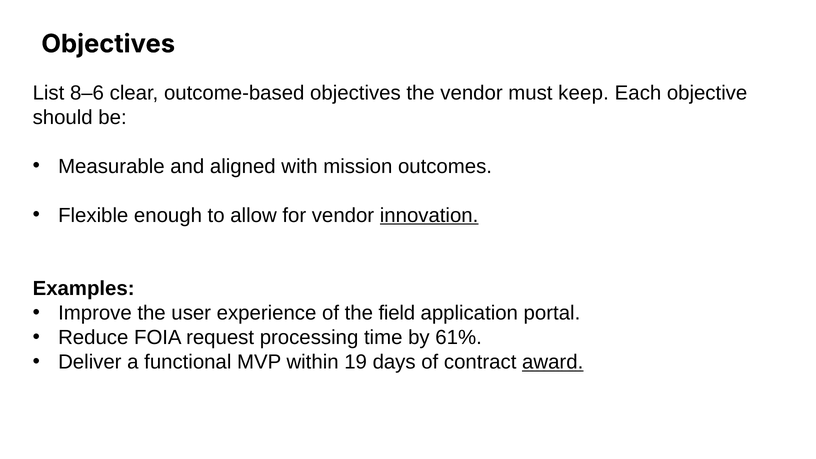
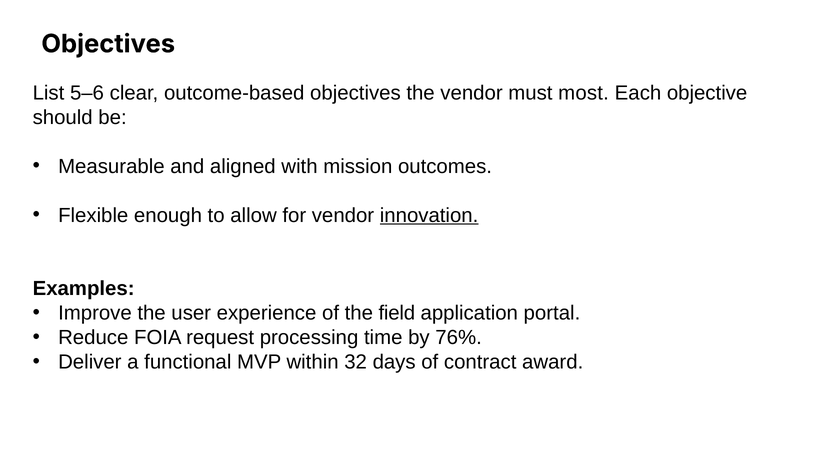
8–6: 8–6 -> 5–6
keep: keep -> most
61%: 61% -> 76%
19: 19 -> 32
award underline: present -> none
